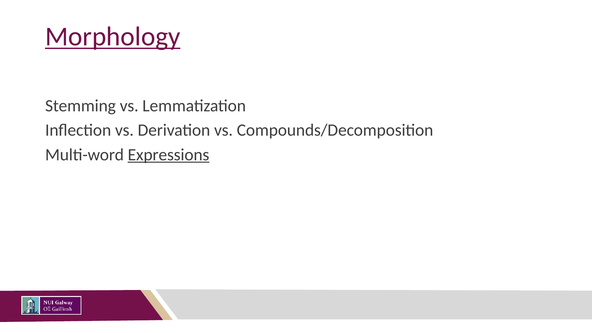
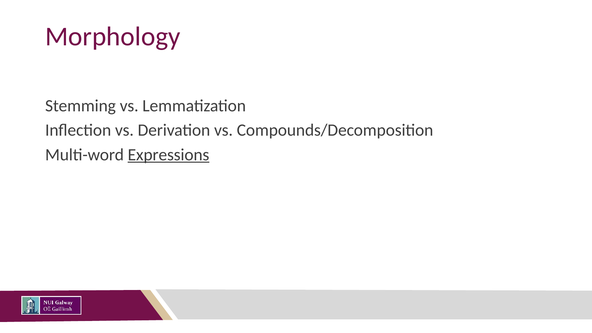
Morphology underline: present -> none
